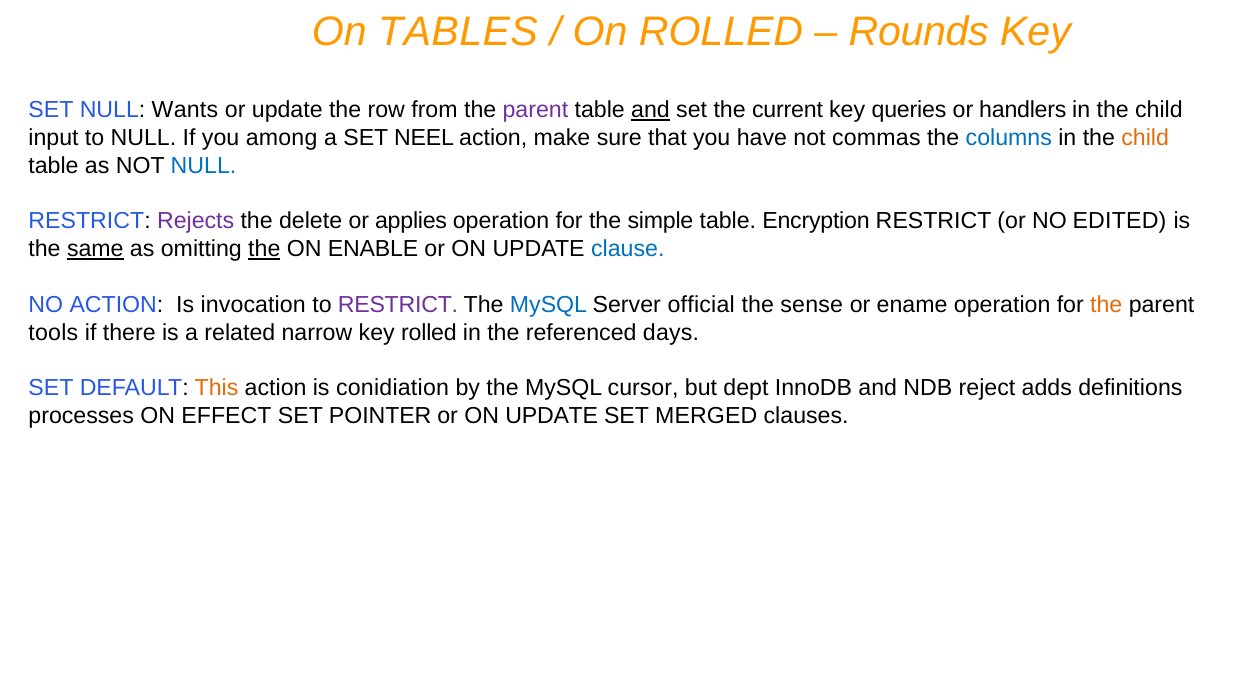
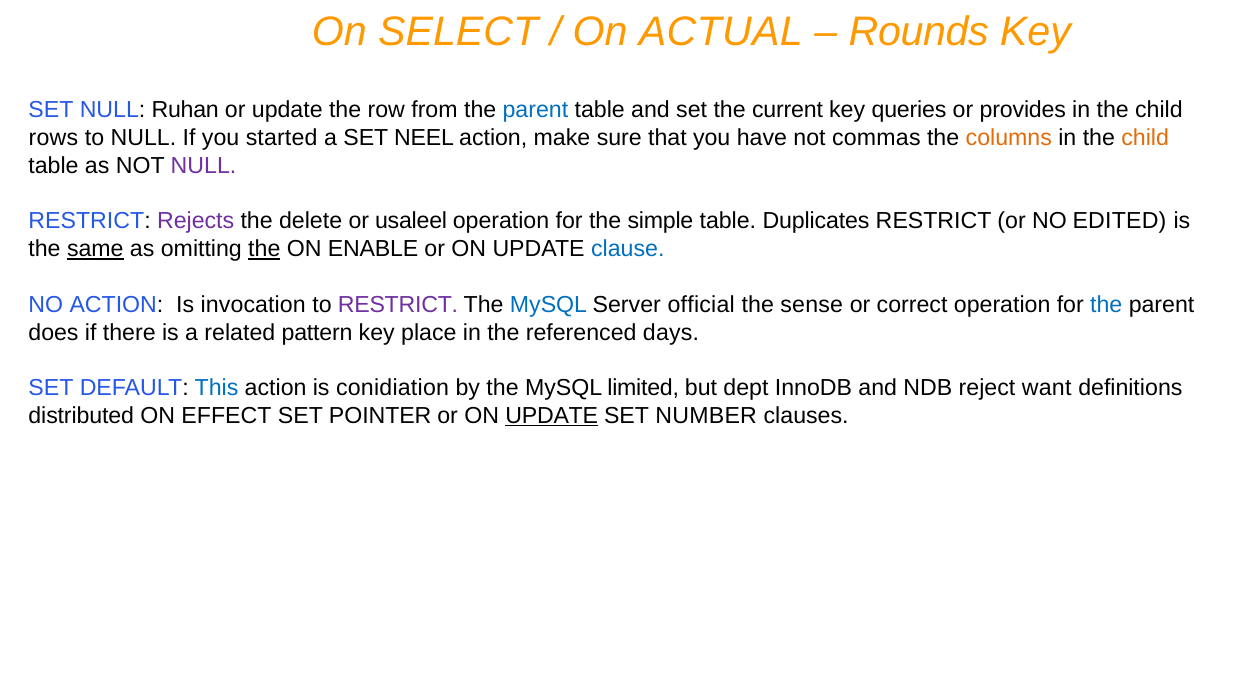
TABLES: TABLES -> SELECT
On ROLLED: ROLLED -> ACTUAL
Wants: Wants -> Ruhan
parent at (535, 110) colour: purple -> blue
and at (650, 110) underline: present -> none
handlers: handlers -> provides
input: input -> rows
among: among -> started
columns colour: blue -> orange
NULL at (203, 166) colour: blue -> purple
applies: applies -> usaleel
Encryption: Encryption -> Duplicates
ename: ename -> correct
the at (1106, 304) colour: orange -> blue
tools: tools -> does
narrow: narrow -> pattern
key rolled: rolled -> place
This colour: orange -> blue
cursor: cursor -> limited
adds: adds -> want
processes: processes -> distributed
UPDATE at (552, 416) underline: none -> present
MERGED: MERGED -> NUMBER
